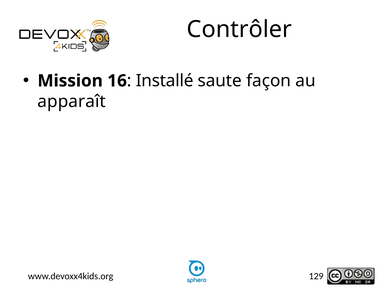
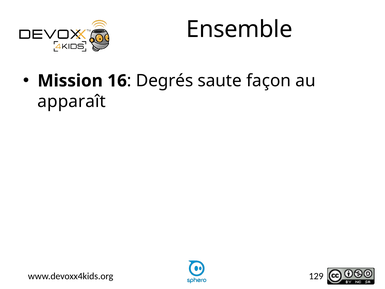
Contrôler: Contrôler -> Ensemble
Installé: Installé -> Degrés
